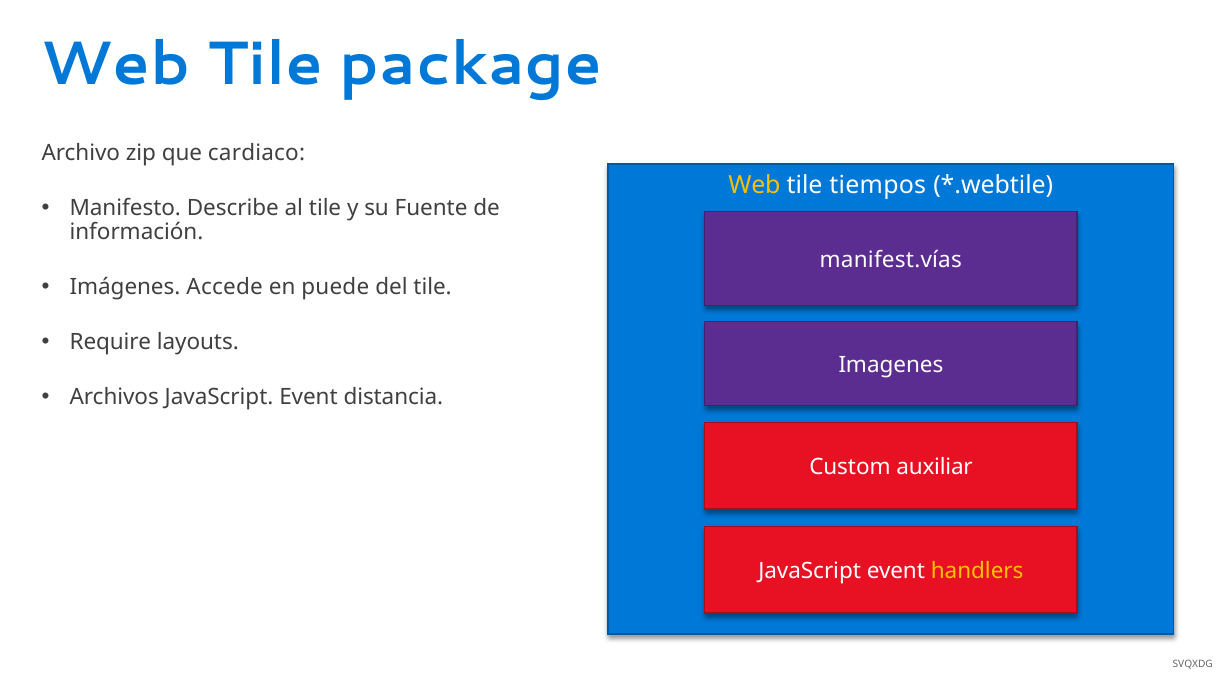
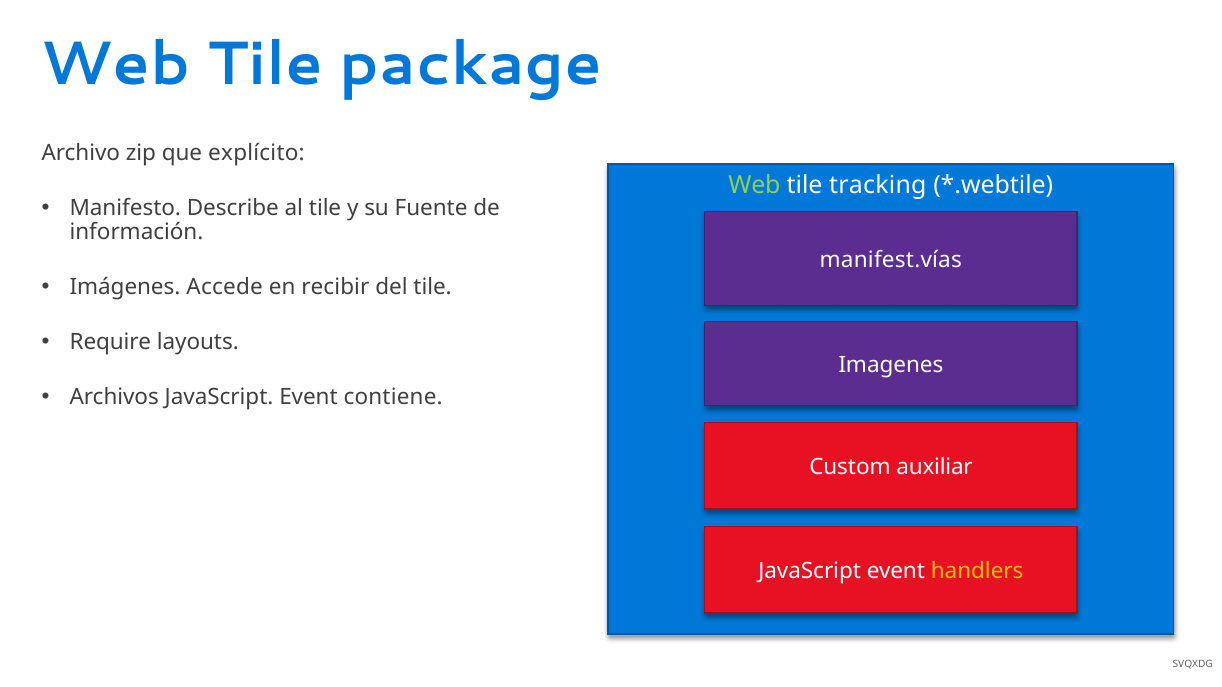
cardiaco: cardiaco -> explícito
Web at (754, 185) colour: yellow -> light green
tiempos: tiempos -> tracking
puede: puede -> recibir
distancia: distancia -> contiene
